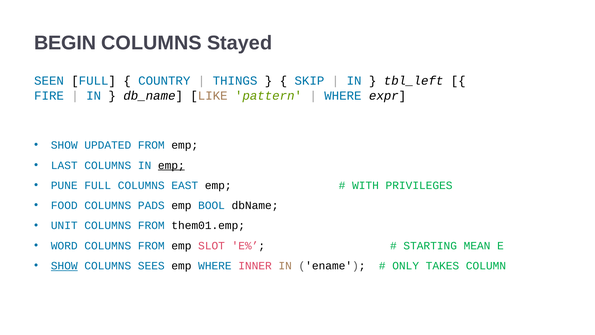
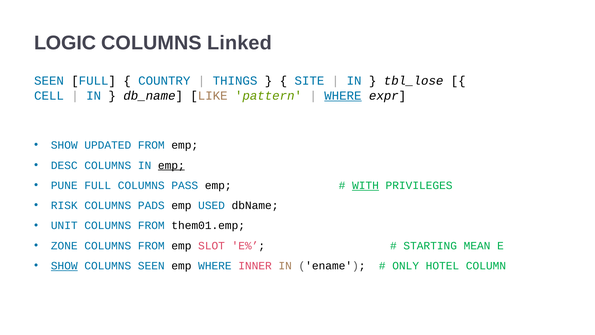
BEGIN: BEGIN -> LOGIC
Stayed: Stayed -> Linked
SKIP: SKIP -> SITE
tbl_left: tbl_left -> tbl_lose
FIRE: FIRE -> CELL
WHERE at (343, 96) underline: none -> present
LAST: LAST -> DESC
EAST: EAST -> PASS
WITH underline: none -> present
FOOD: FOOD -> RISK
BOOL: BOOL -> USED
WORD: WORD -> ZONE
COLUMNS SEES: SEES -> SEEN
TAKES: TAKES -> HOTEL
